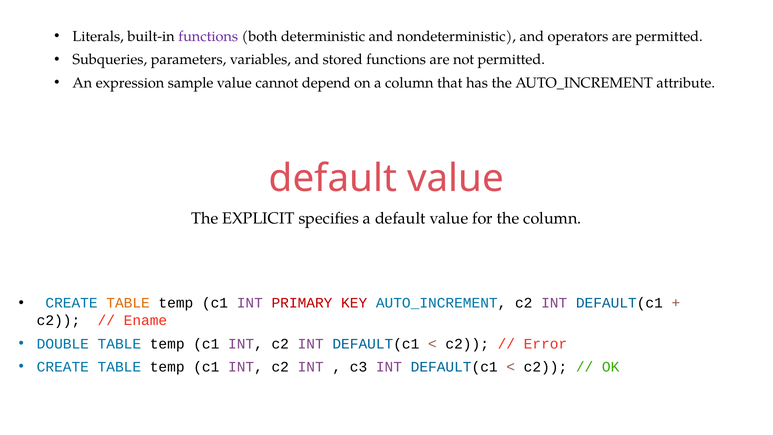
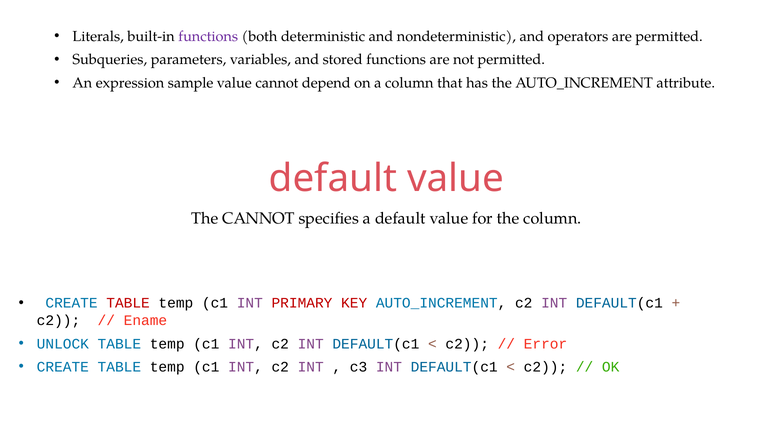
The EXPLICIT: EXPLICIT -> CANNOT
TABLE at (128, 303) colour: orange -> red
DOUBLE: DOUBLE -> UNLOCK
